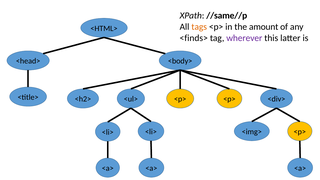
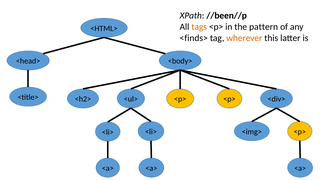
//same//p: //same//p -> //been//p
amount: amount -> pattern
wherever colour: purple -> orange
